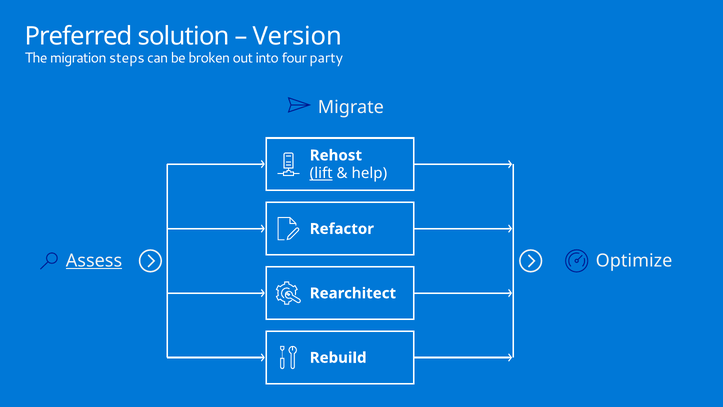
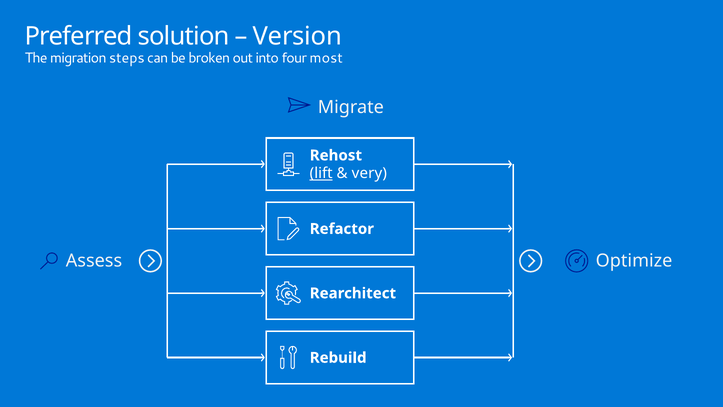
party: party -> most
help: help -> very
Assess underline: present -> none
